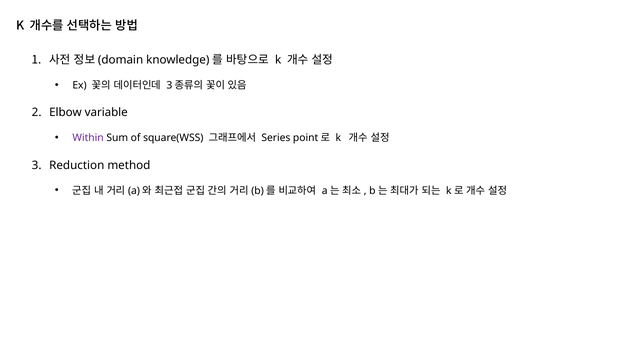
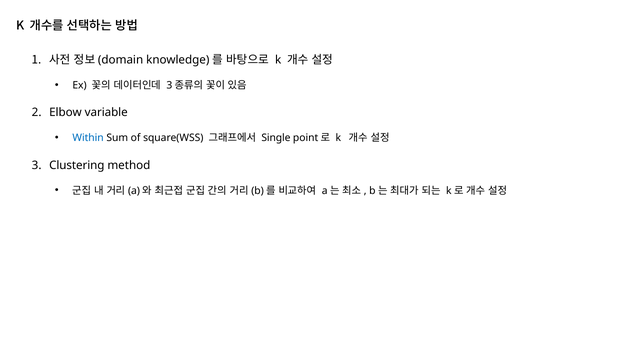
Within colour: purple -> blue
Series: Series -> Single
Reduction: Reduction -> Clustering
